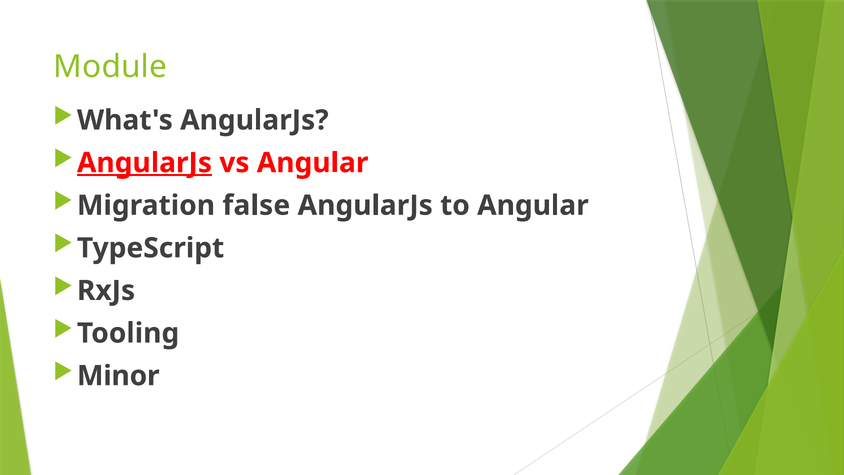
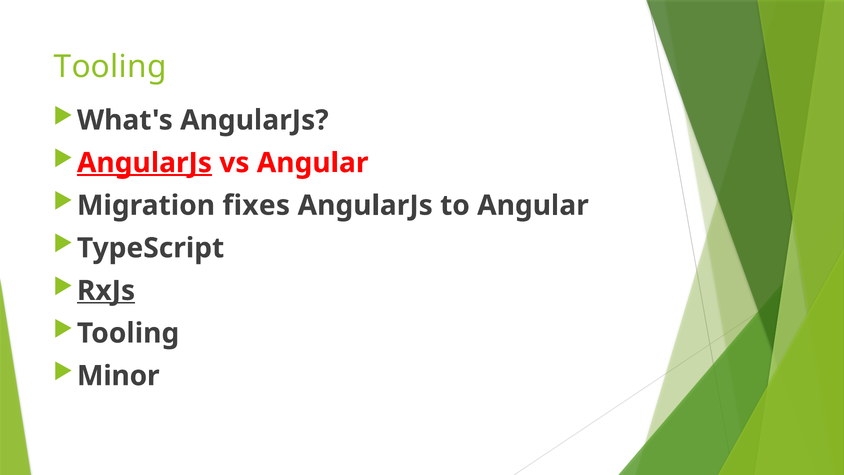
Module at (110, 67): Module -> Tooling
false: false -> fixes
RxJs underline: none -> present
